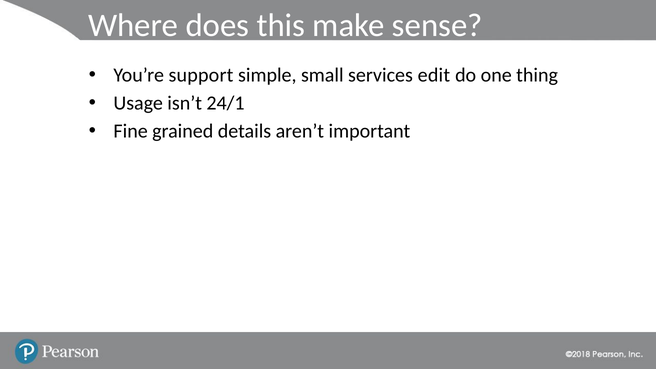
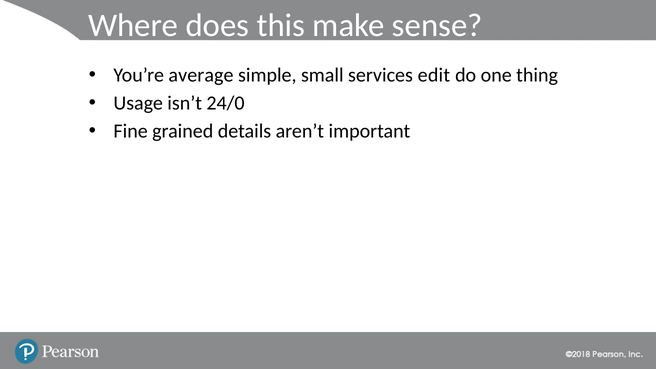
support: support -> average
24/1: 24/1 -> 24/0
